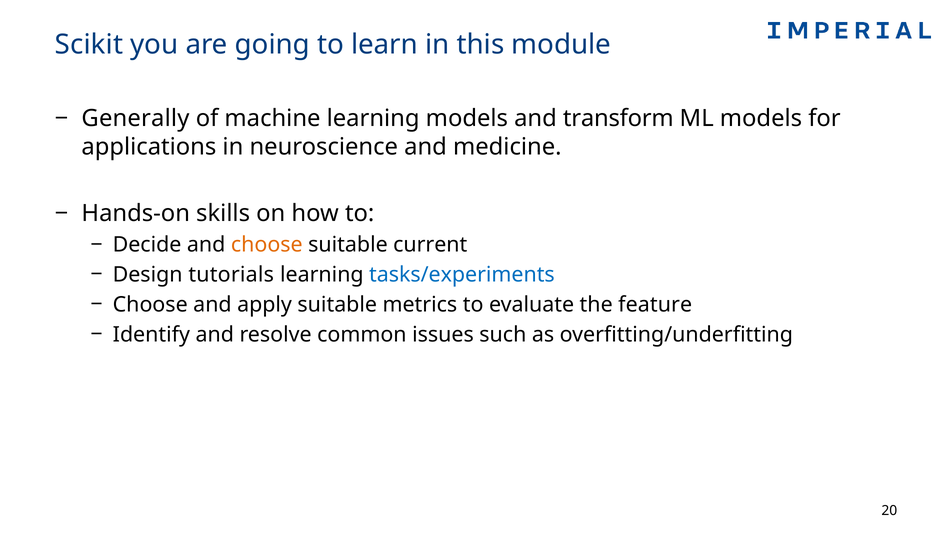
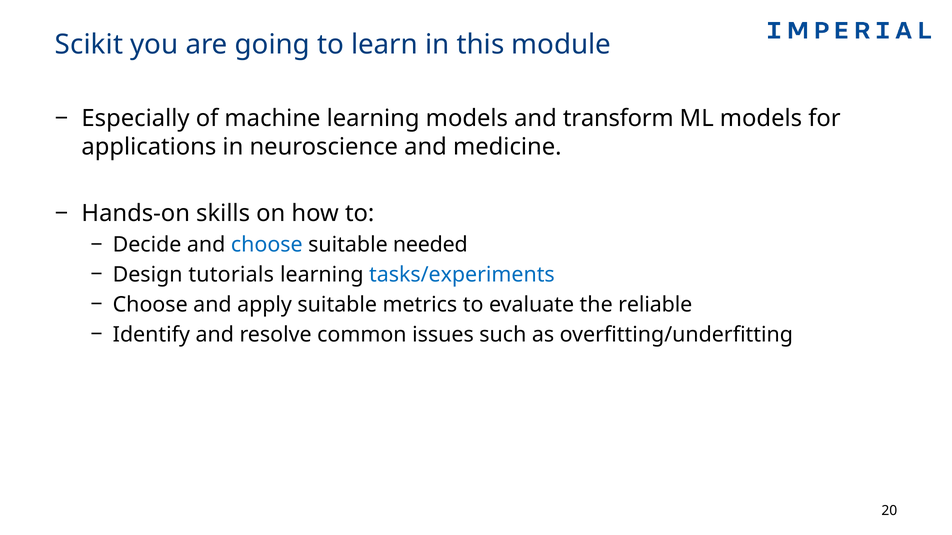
Generally: Generally -> Especially
choose at (267, 245) colour: orange -> blue
current: current -> needed
feature: feature -> reliable
